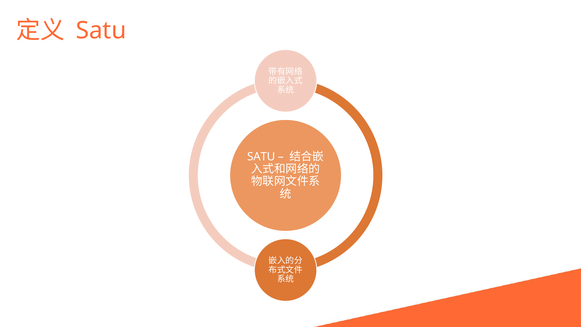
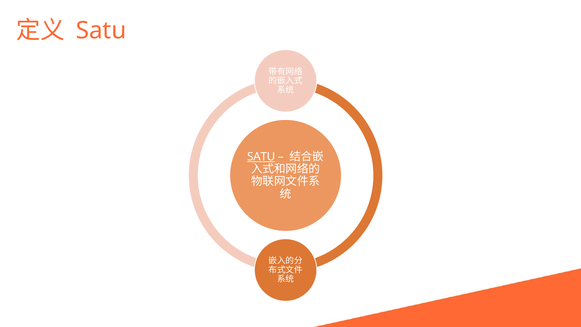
SATU at (261, 157) underline: none -> present
